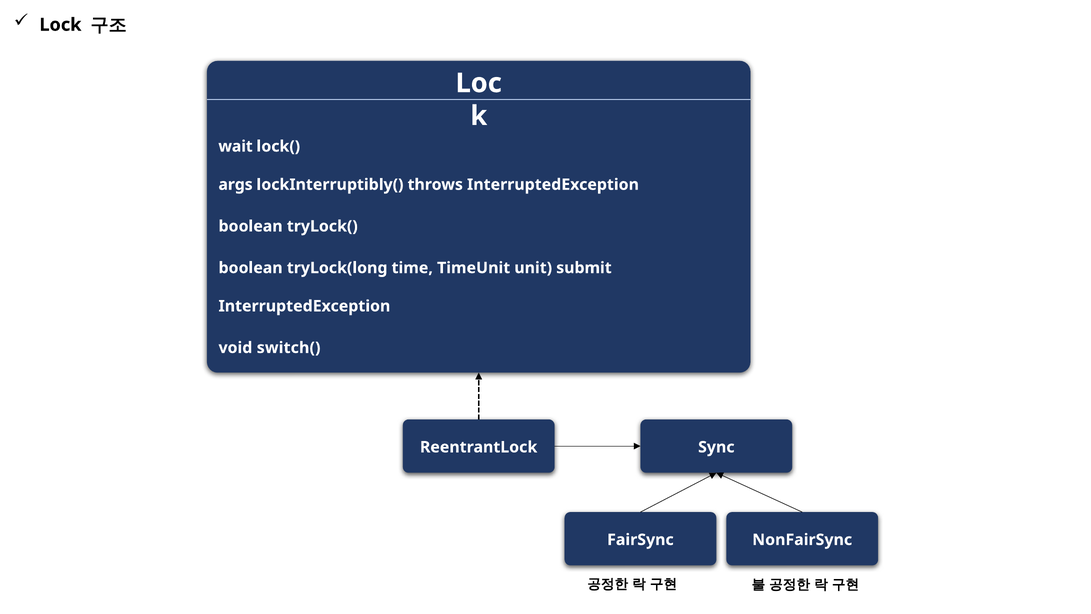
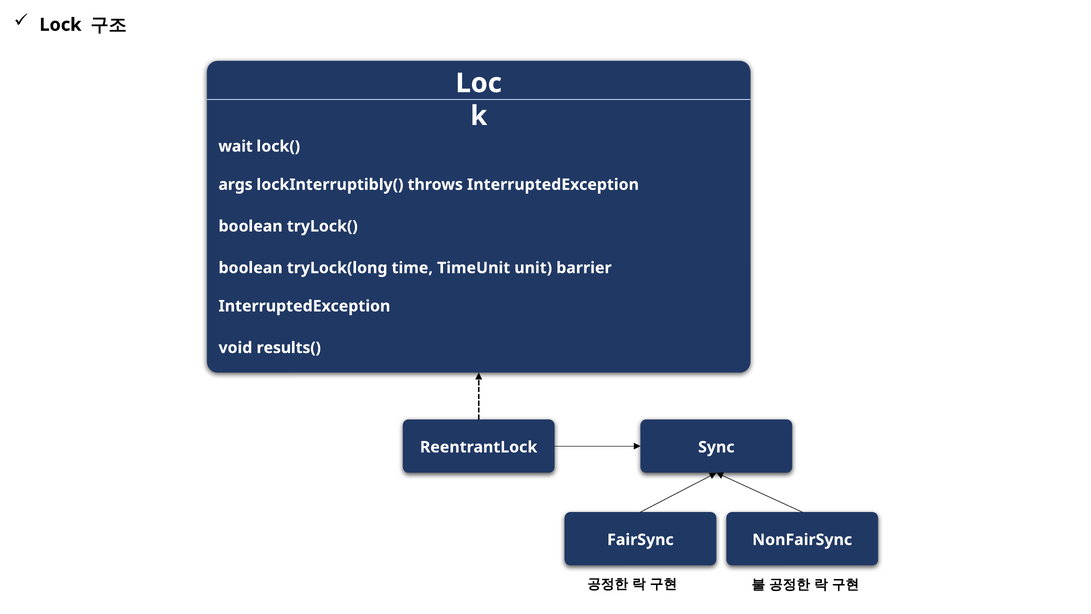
submit: submit -> barrier
switch(: switch( -> results(
